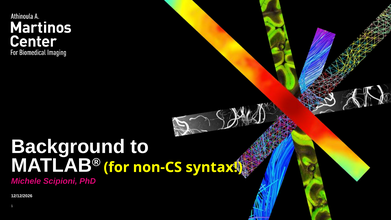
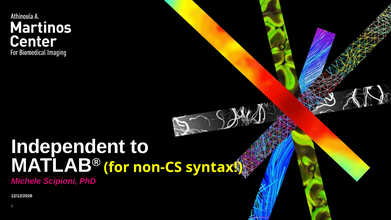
Background: Background -> Independent
